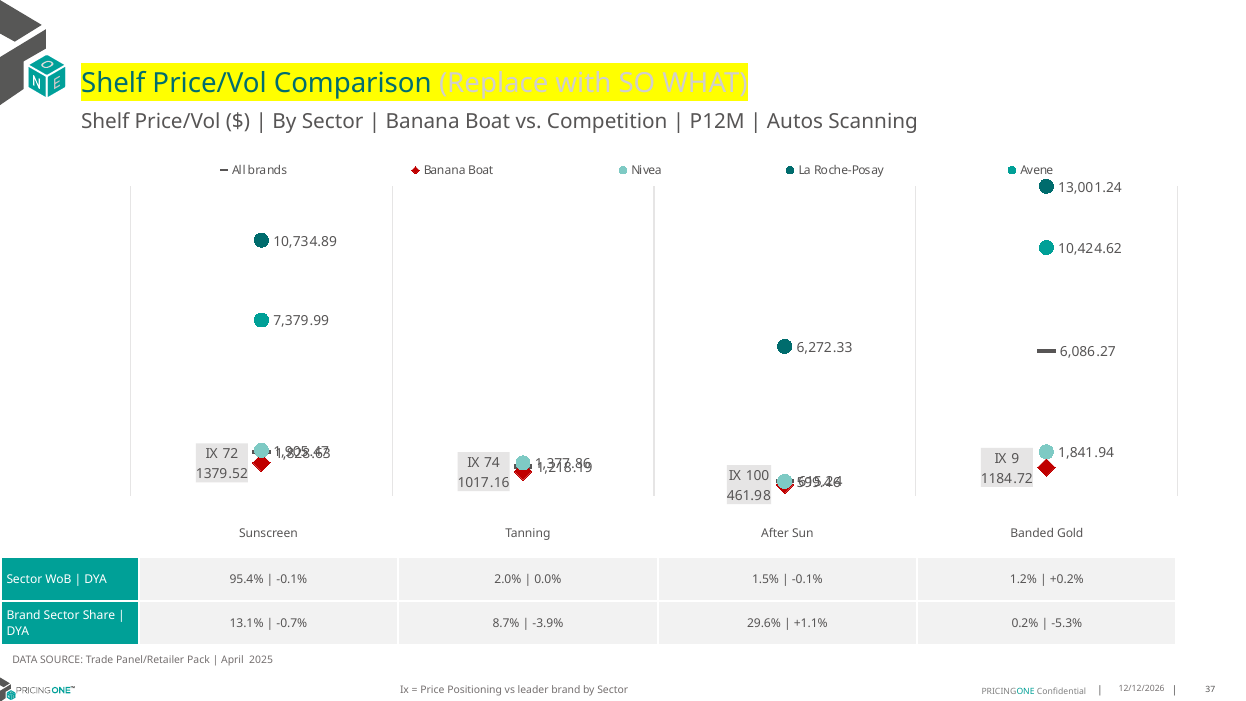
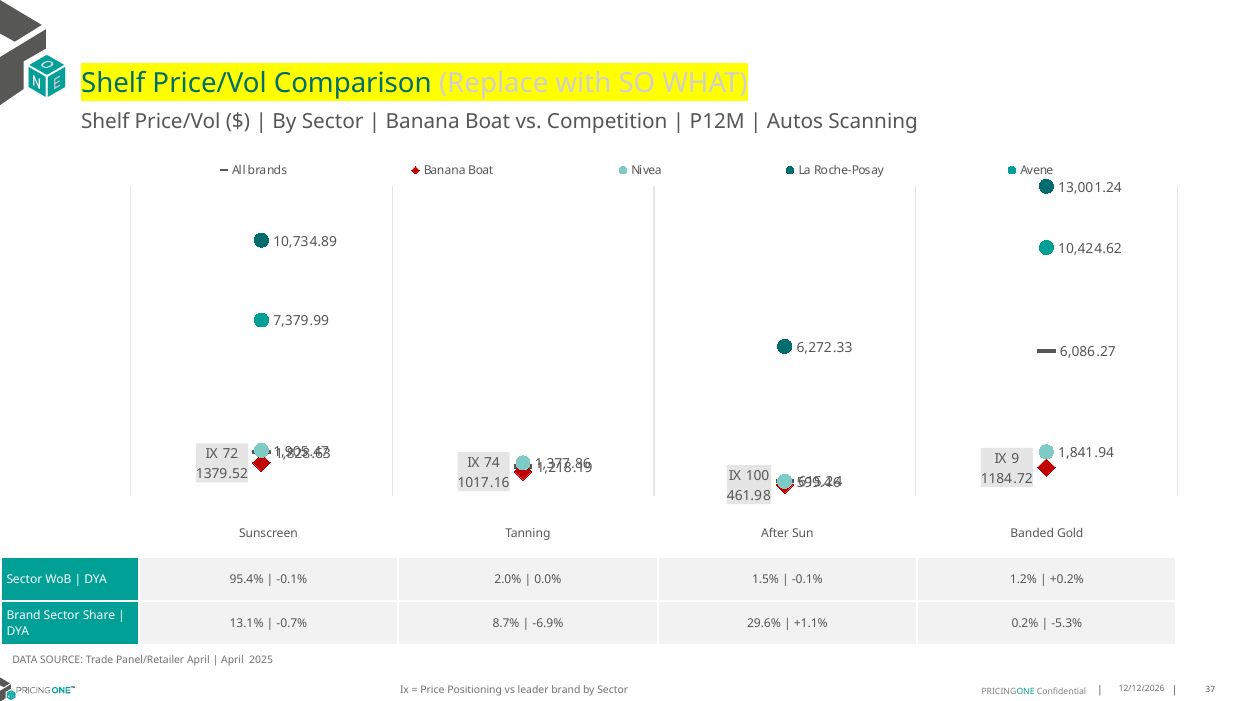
-3.9%: -3.9% -> -6.9%
Panel/Retailer Pack: Pack -> April
